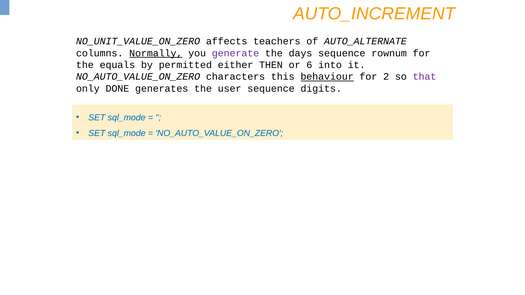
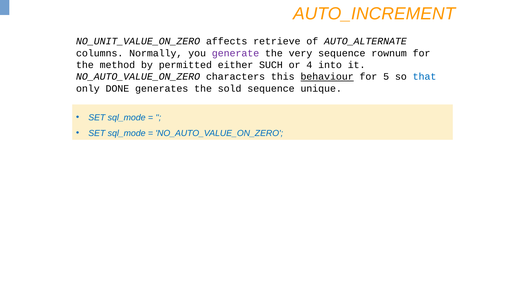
teachers: teachers -> retrieve
Normally underline: present -> none
days: days -> very
equals: equals -> method
THEN: THEN -> SUCH
6: 6 -> 4
2: 2 -> 5
that colour: purple -> blue
user: user -> sold
digits: digits -> unique
